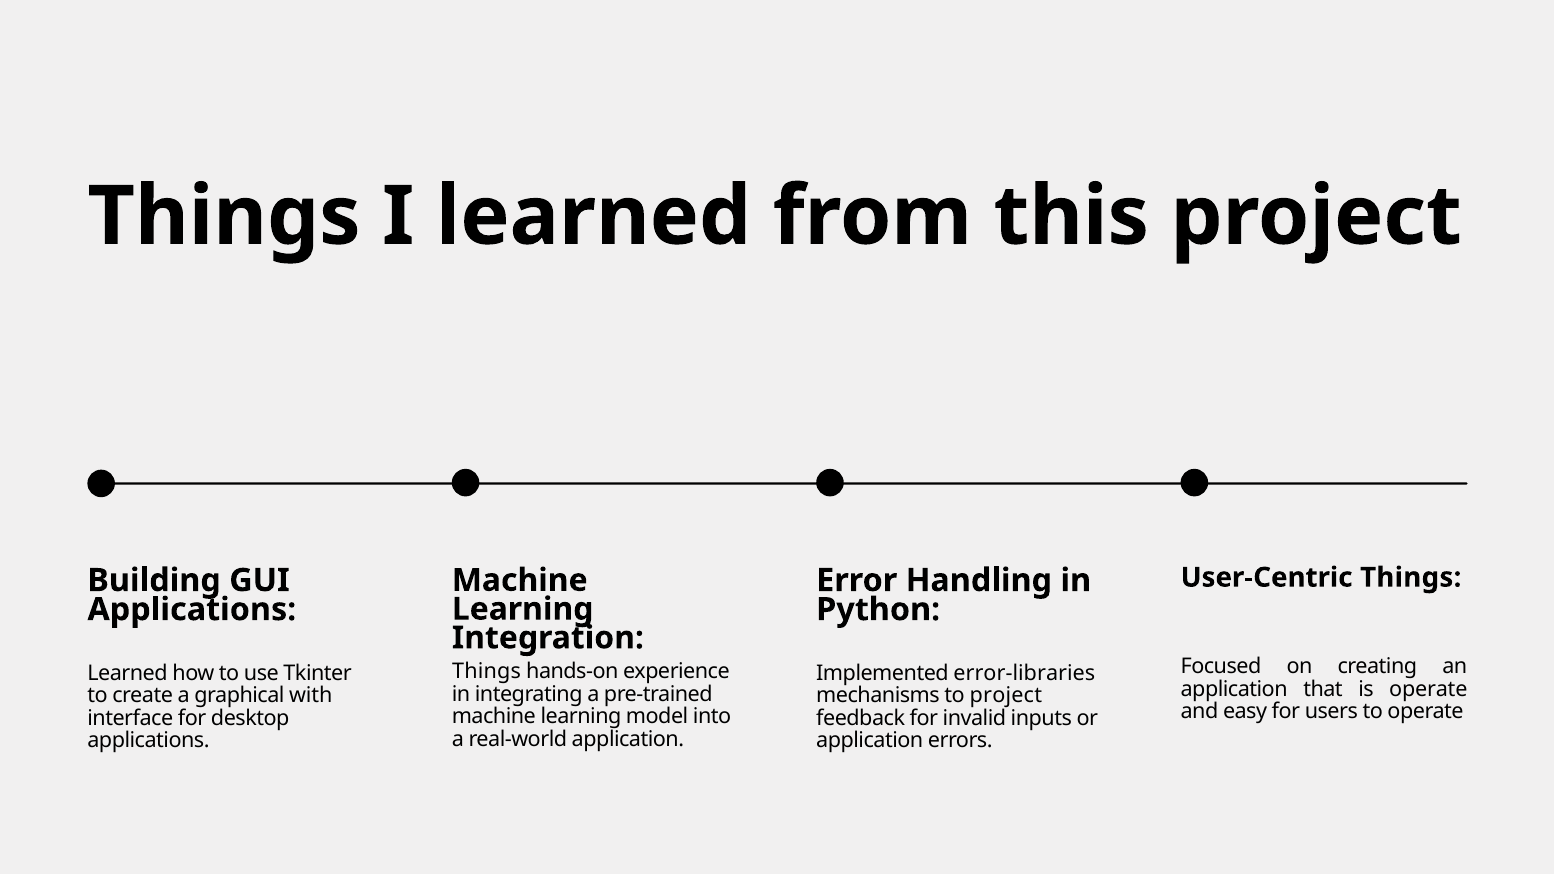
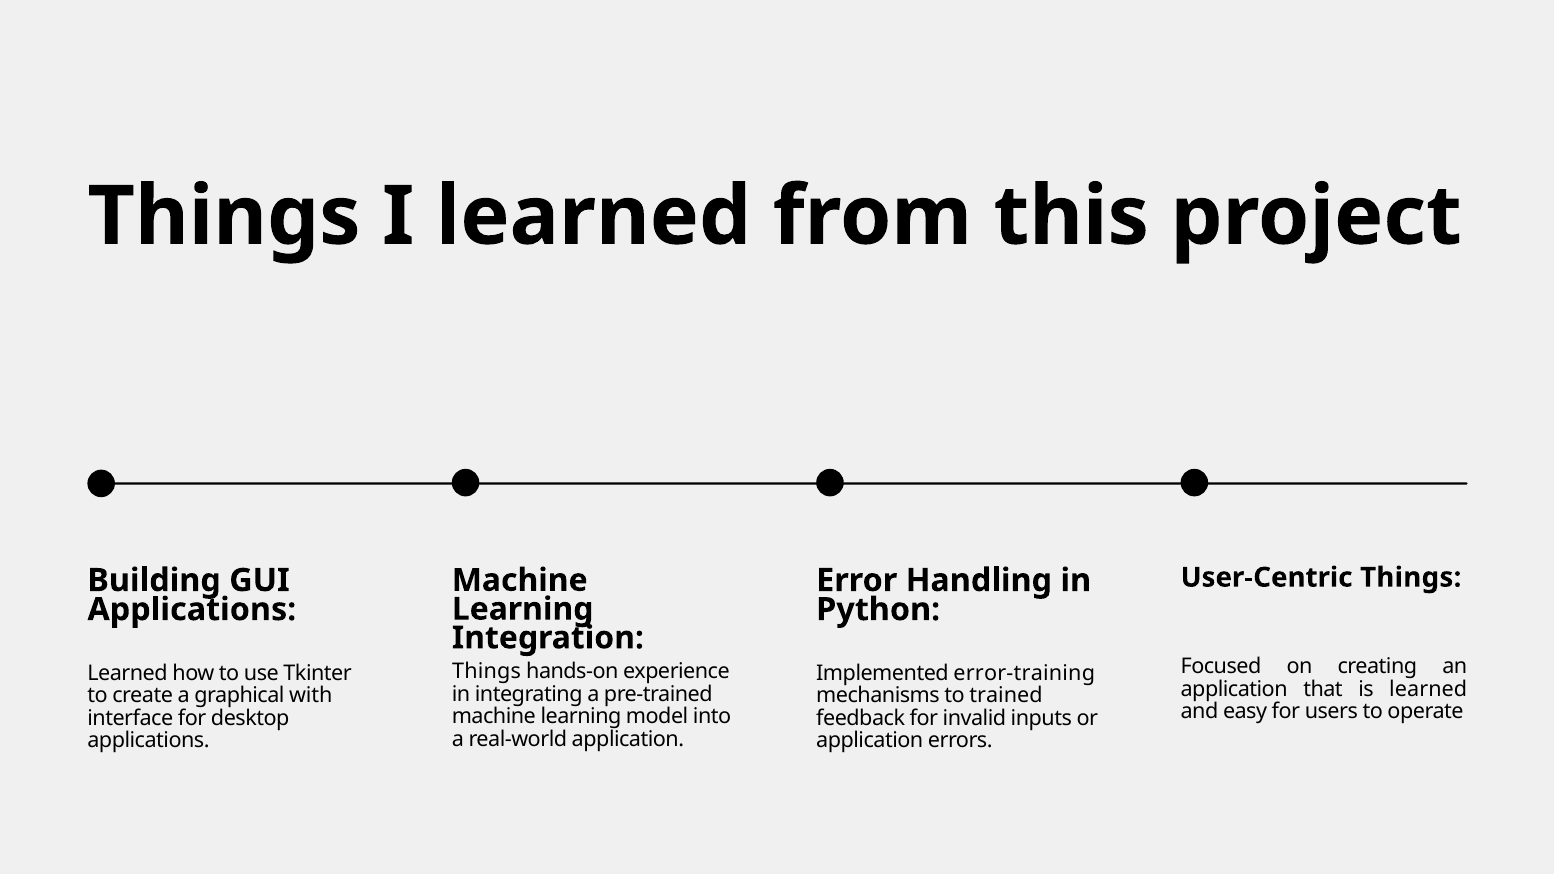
error-libraries: error-libraries -> error-training
is operate: operate -> learned
to project: project -> trained
